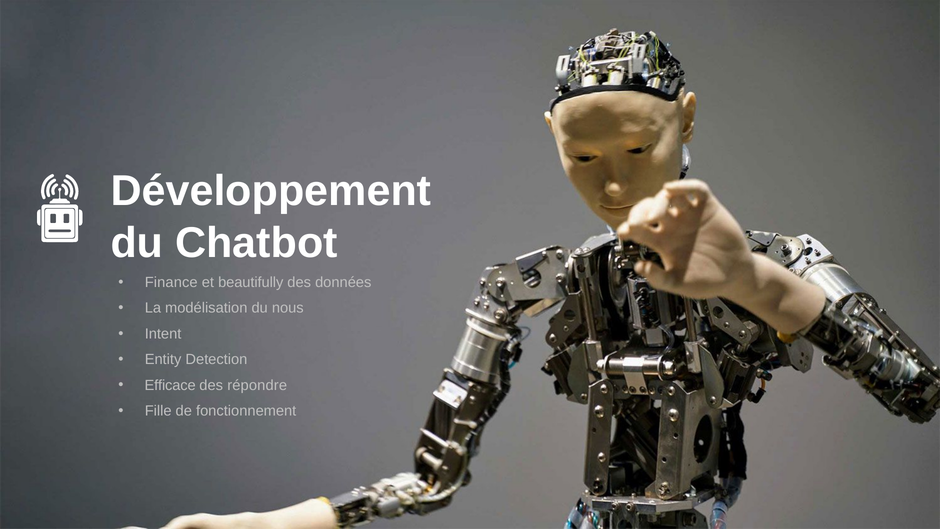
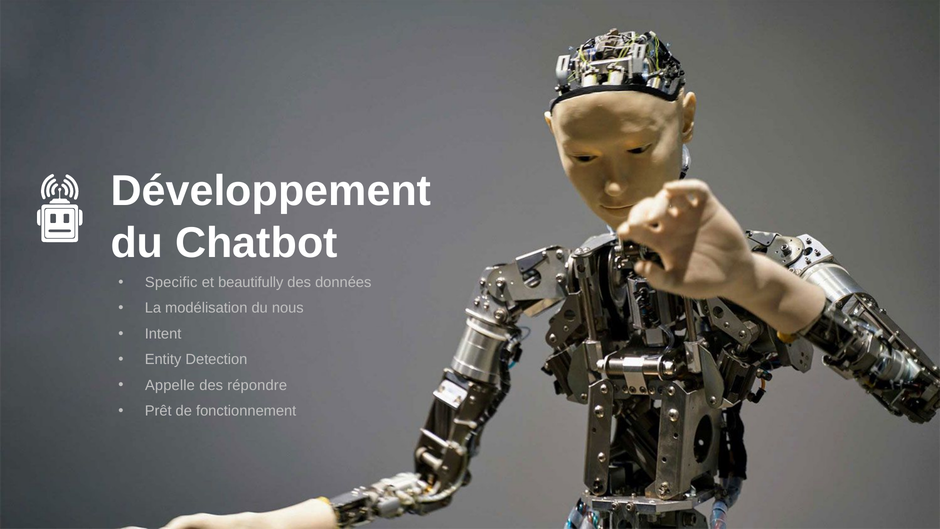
Finance: Finance -> Specific
Efficace: Efficace -> Appelle
Fille: Fille -> Prêt
